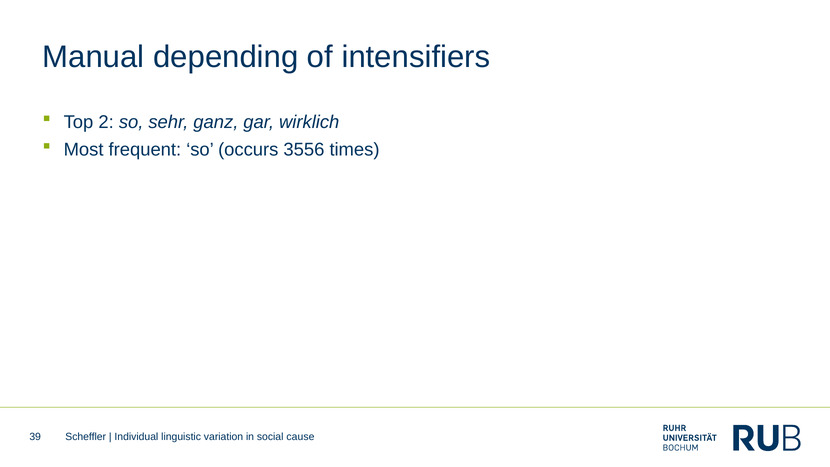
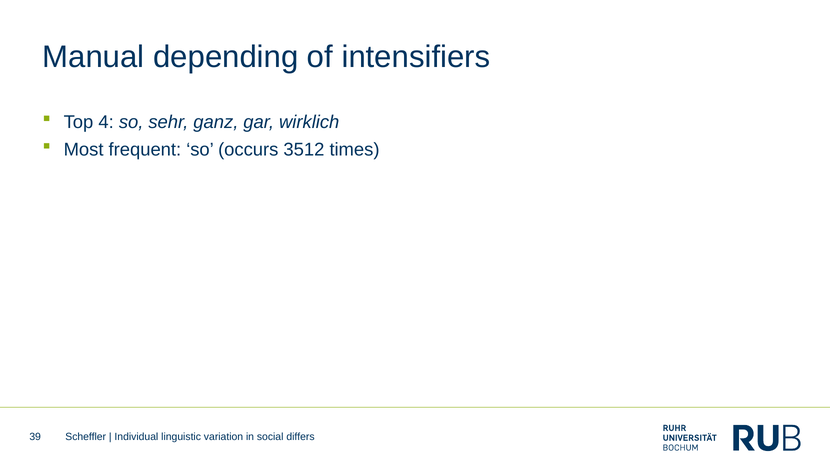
2: 2 -> 4
3556: 3556 -> 3512
cause: cause -> differs
